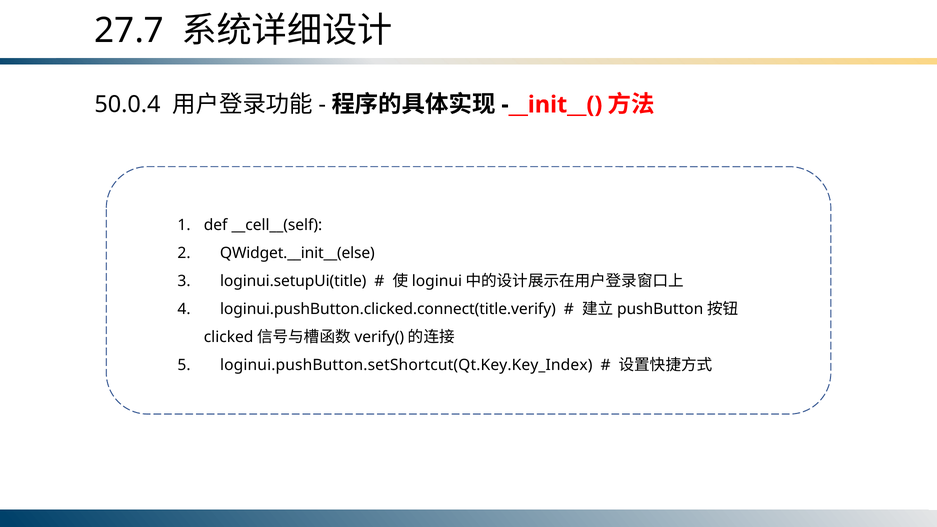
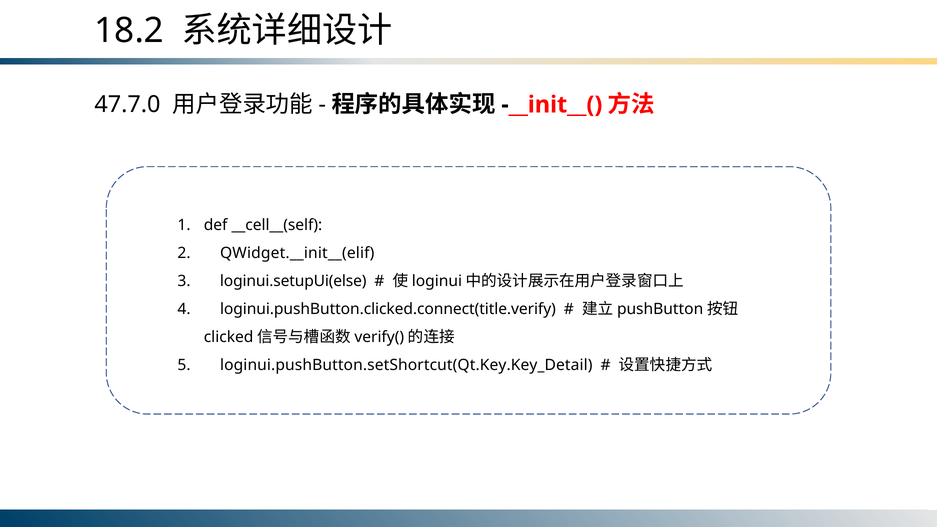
27.7: 27.7 -> 18.2
50.0.4: 50.0.4 -> 47.7.0
QWidget.__init__(else: QWidget.__init__(else -> QWidget.__init__(elif
loginui.setupUi(title: loginui.setupUi(title -> loginui.setupUi(else
loginui.pushButton.setShortcut(Qt.Key.Key_Index: loginui.pushButton.setShortcut(Qt.Key.Key_Index -> loginui.pushButton.setShortcut(Qt.Key.Key_Detail
